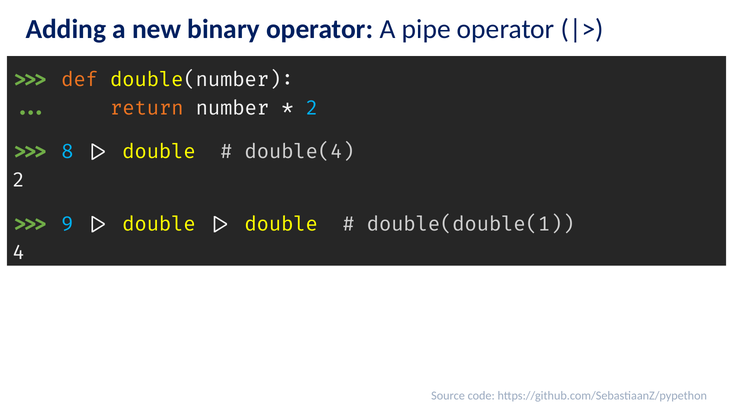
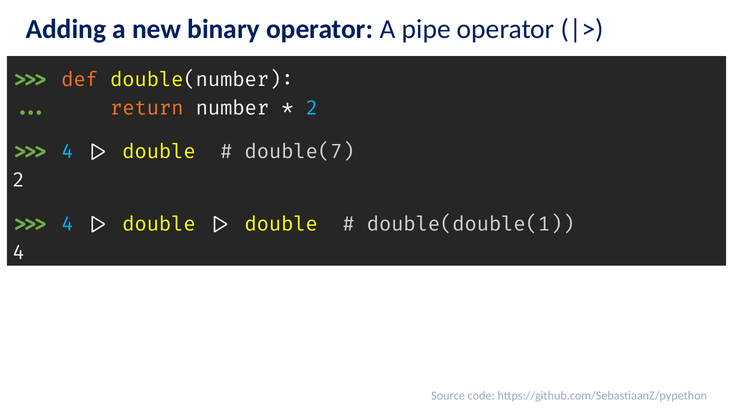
8 at (67, 152): 8 -> 4
double(4: double(4 -> double(7
9 at (67, 224): 9 -> 4
